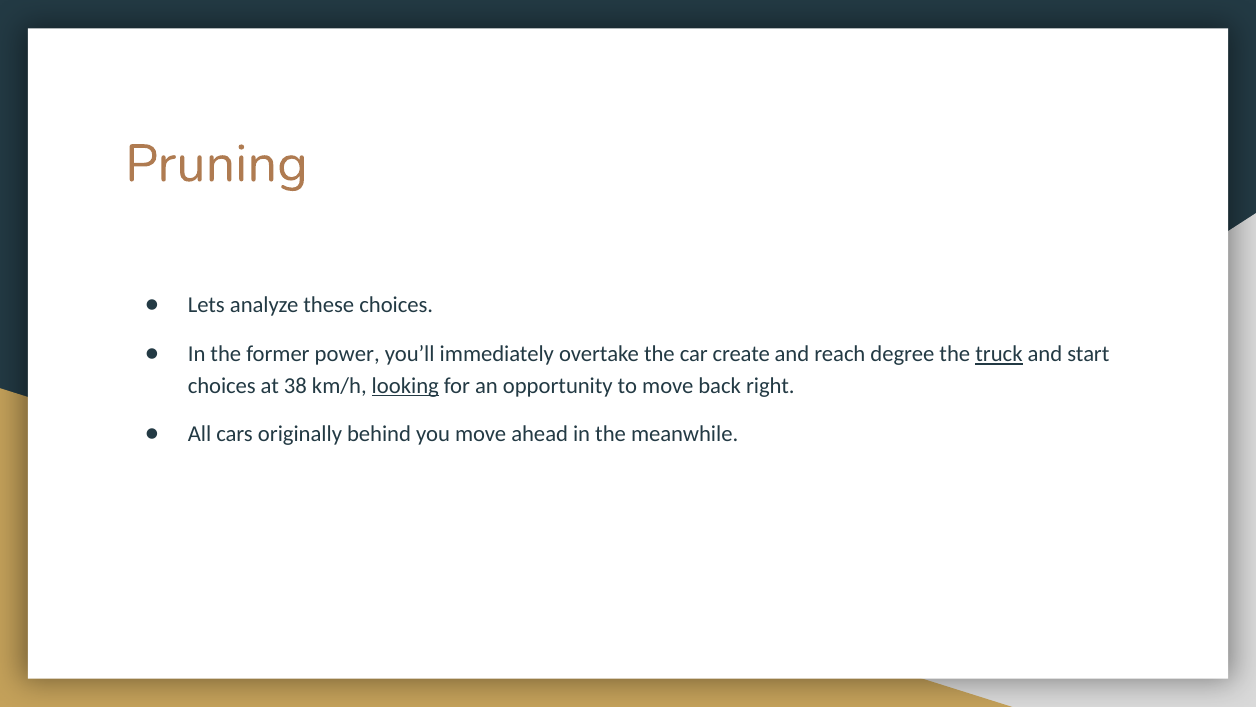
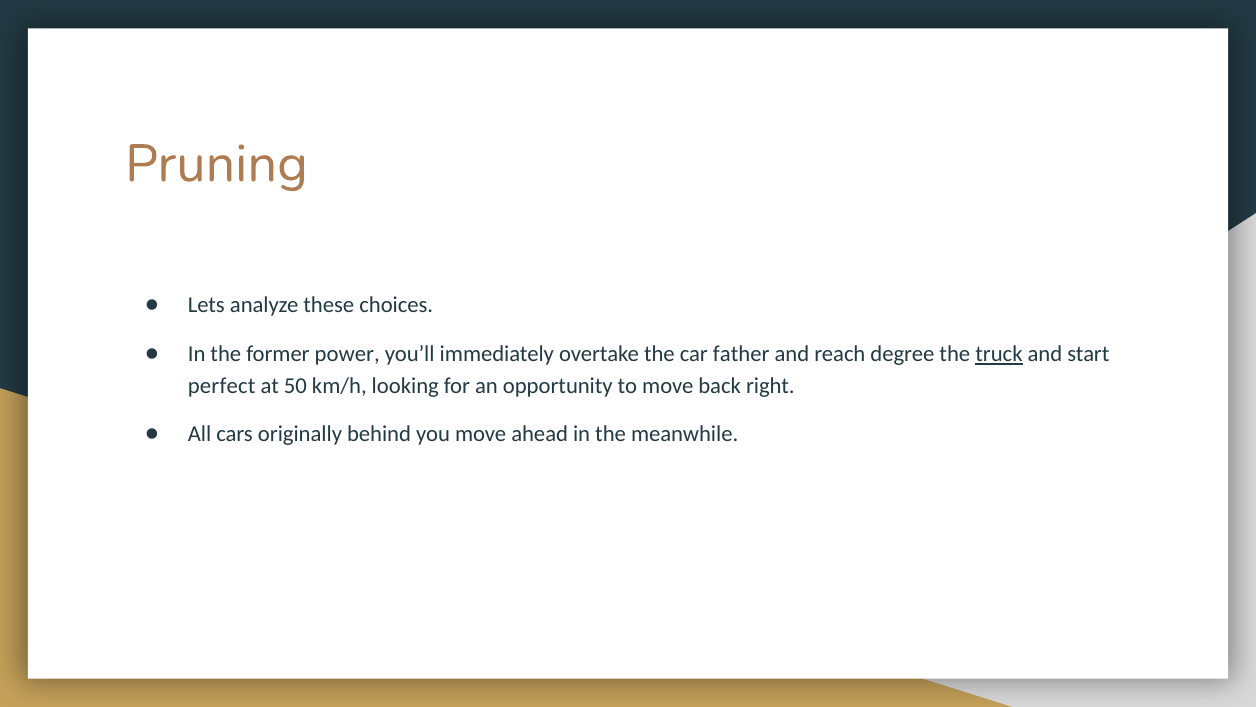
create: create -> father
choices at (222, 385): choices -> perfect
38: 38 -> 50
looking underline: present -> none
